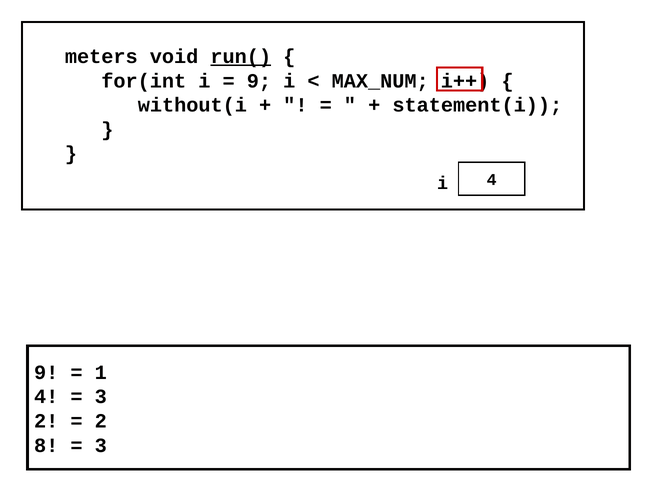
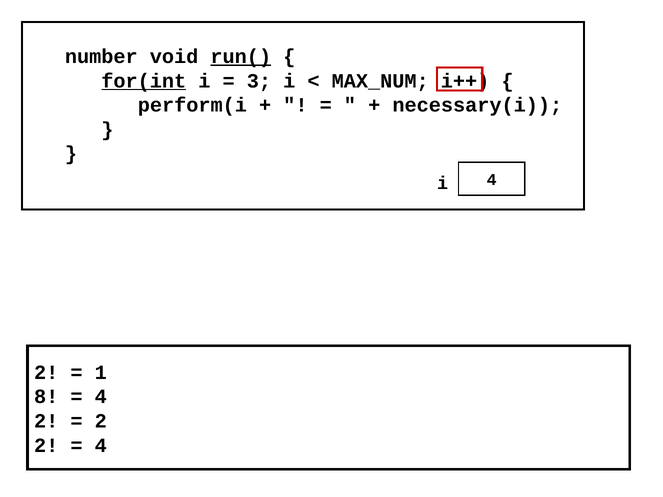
meters: meters -> number
for(int underline: none -> present
9 at (259, 81): 9 -> 3
without(i: without(i -> perform(i
statement(i: statement(i -> necessary(i
9 at (46, 373): 9 -> 2
4 at (46, 397): 4 -> 8
3 at (101, 397): 3 -> 4
8 at (46, 446): 8 -> 2
3 at (101, 446): 3 -> 4
